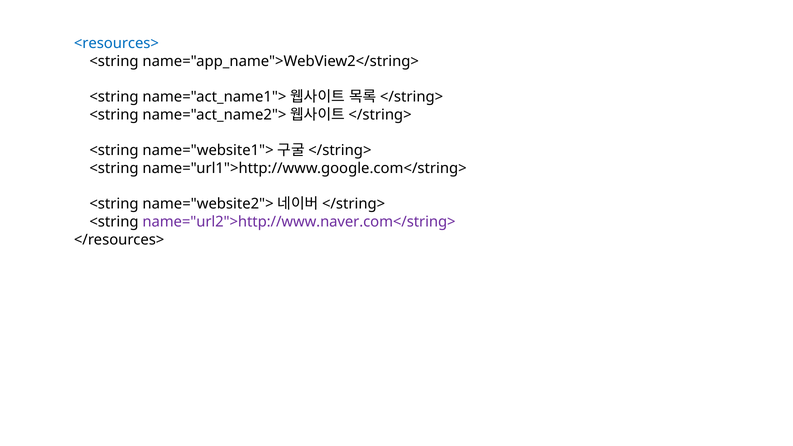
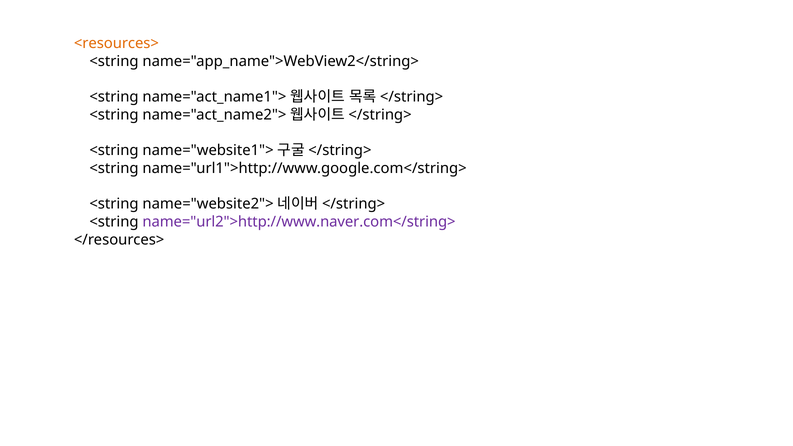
<resources> colour: blue -> orange
